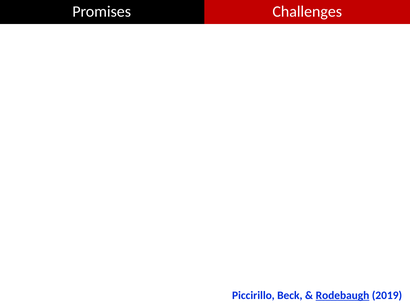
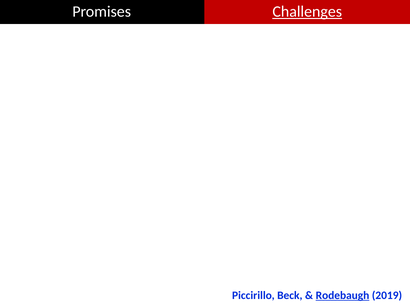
Challenges underline: none -> present
